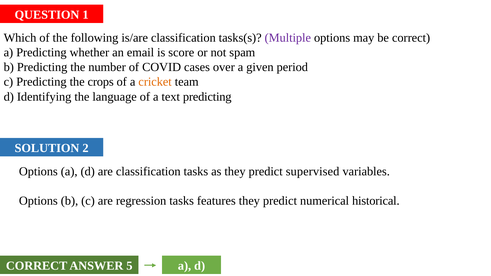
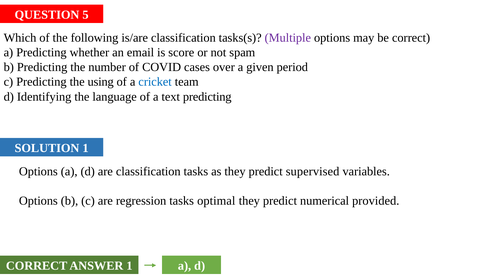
1: 1 -> 5
crops: crops -> using
cricket colour: orange -> blue
SOLUTION 2: 2 -> 1
features: features -> optimal
historical: historical -> provided
ANSWER 5: 5 -> 1
